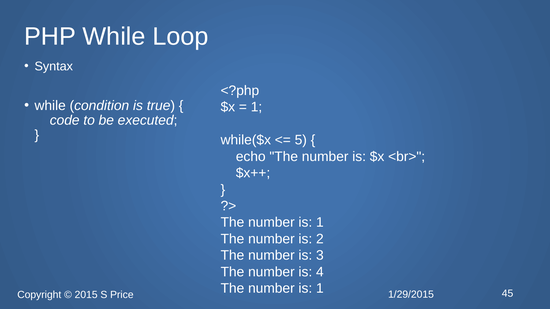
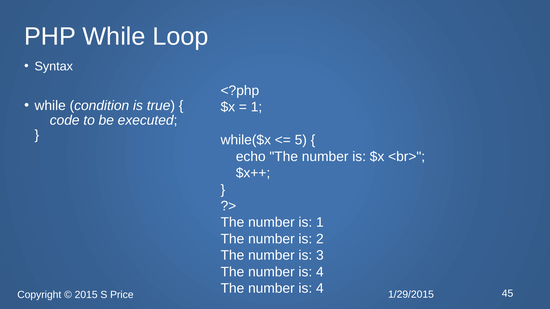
1 at (320, 289): 1 -> 4
